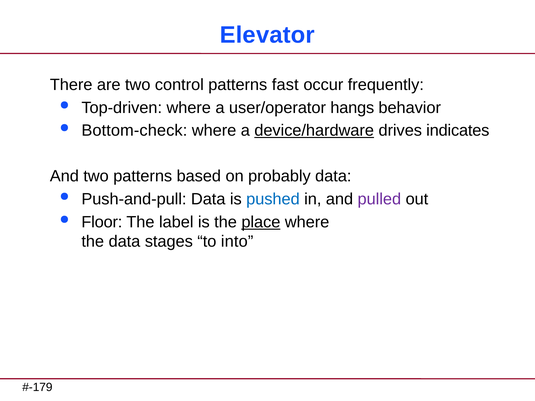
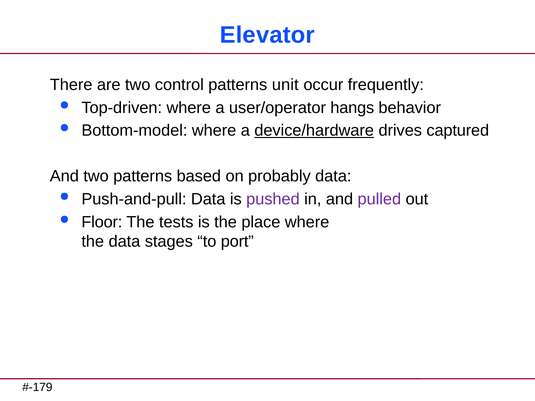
fast: fast -> unit
Bottom-check: Bottom-check -> Bottom-model
indicates: indicates -> captured
pushed colour: blue -> purple
label: label -> tests
place underline: present -> none
into: into -> port
